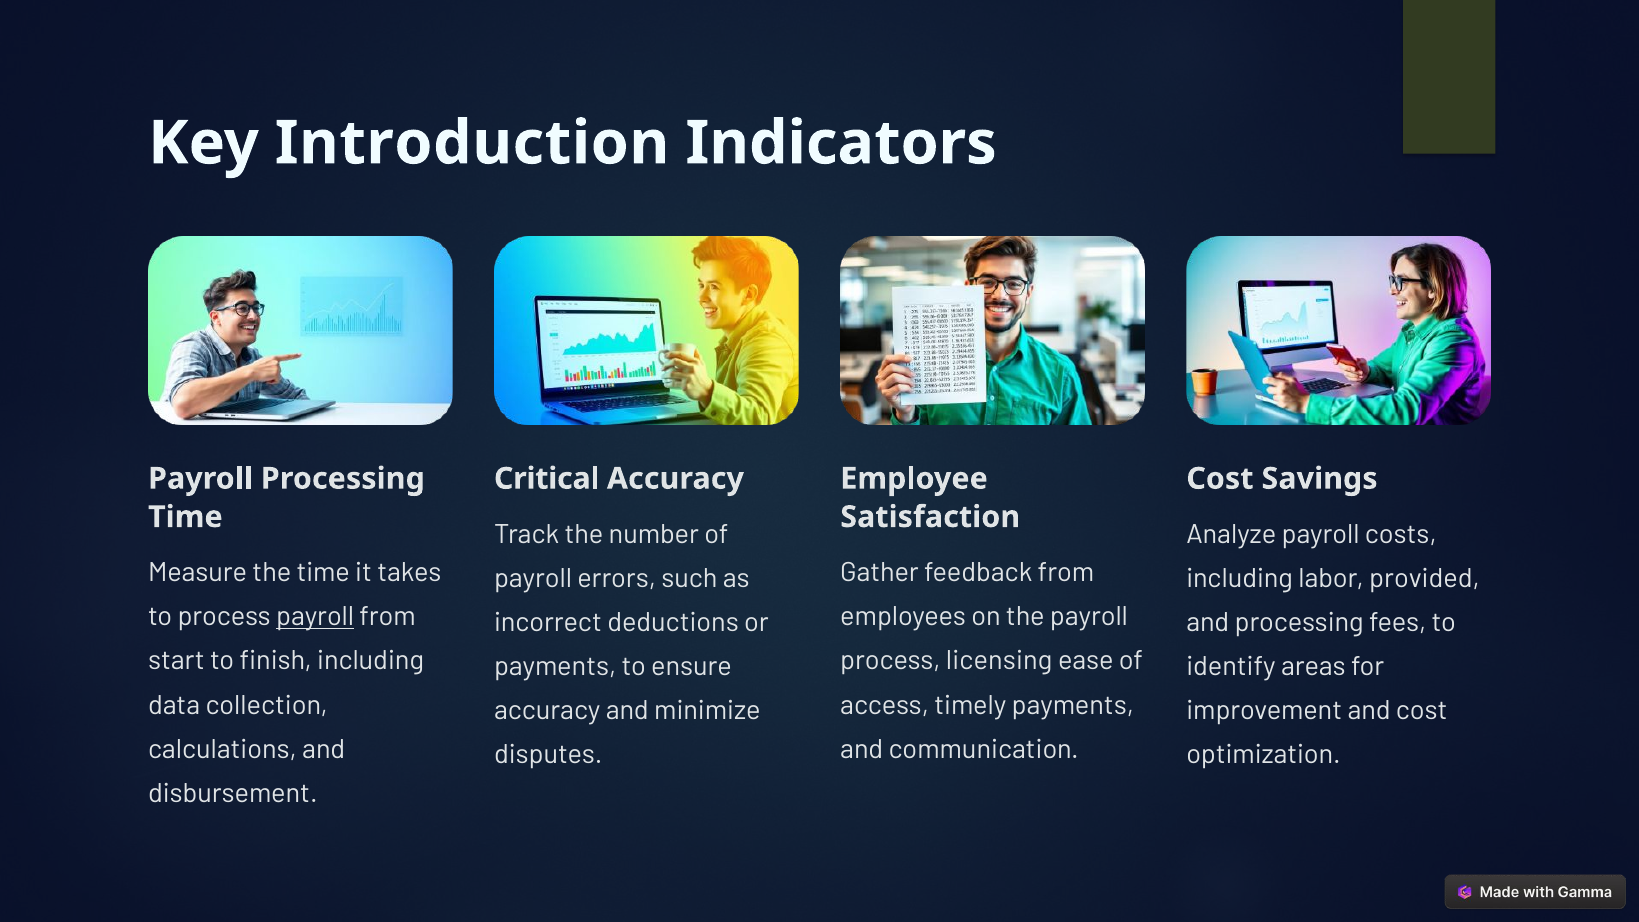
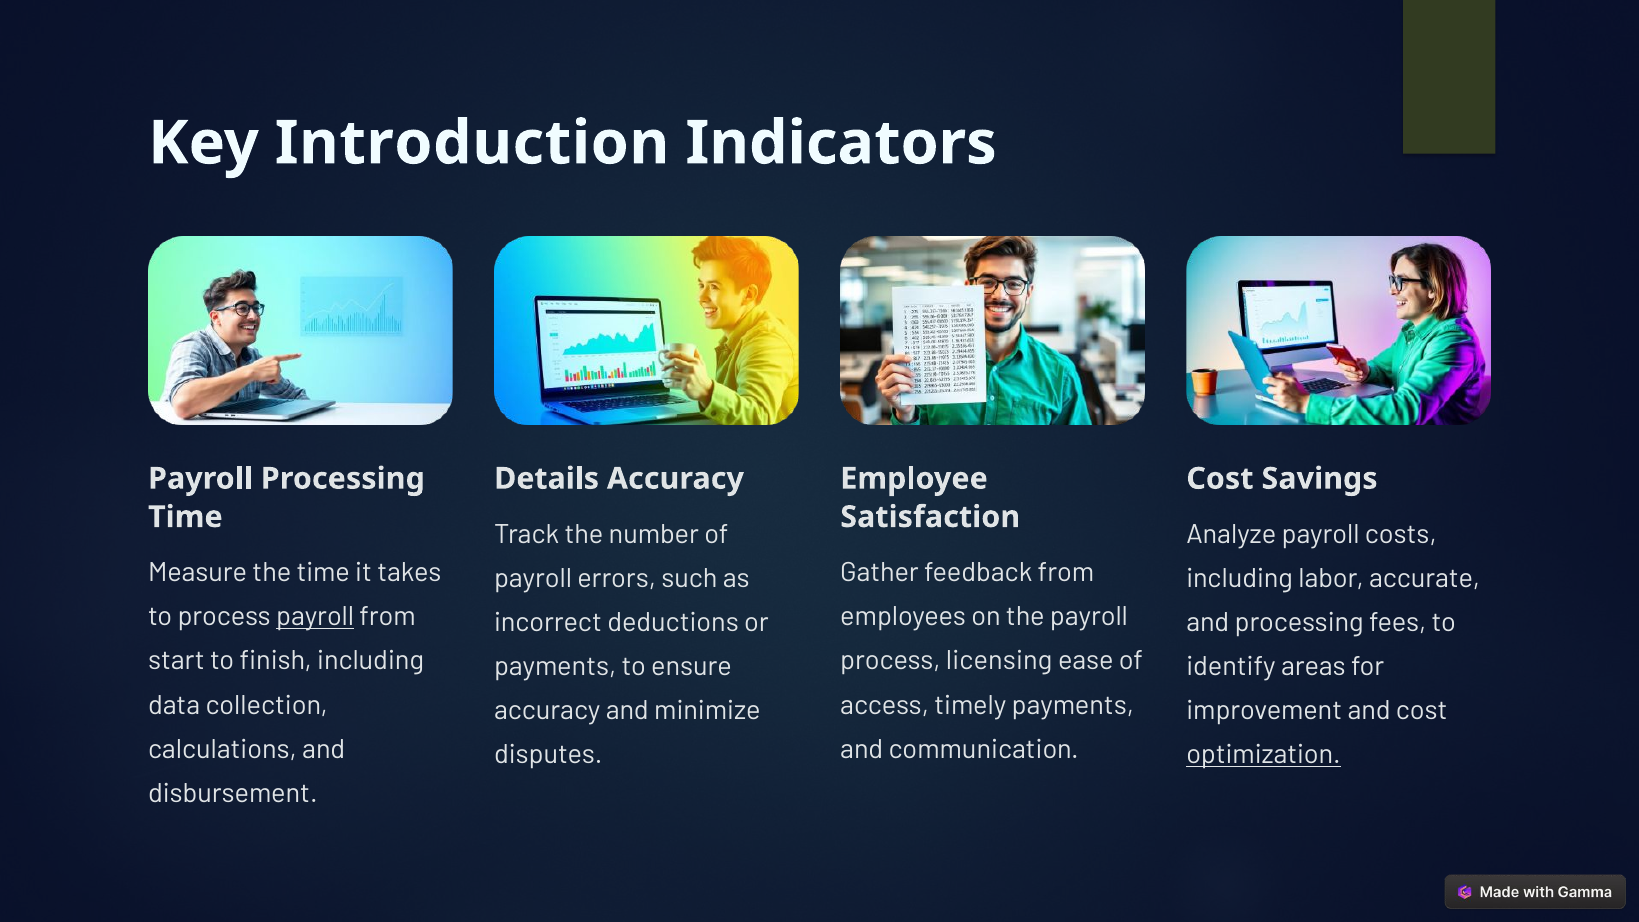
Critical: Critical -> Details
provided: provided -> accurate
optimization underline: none -> present
